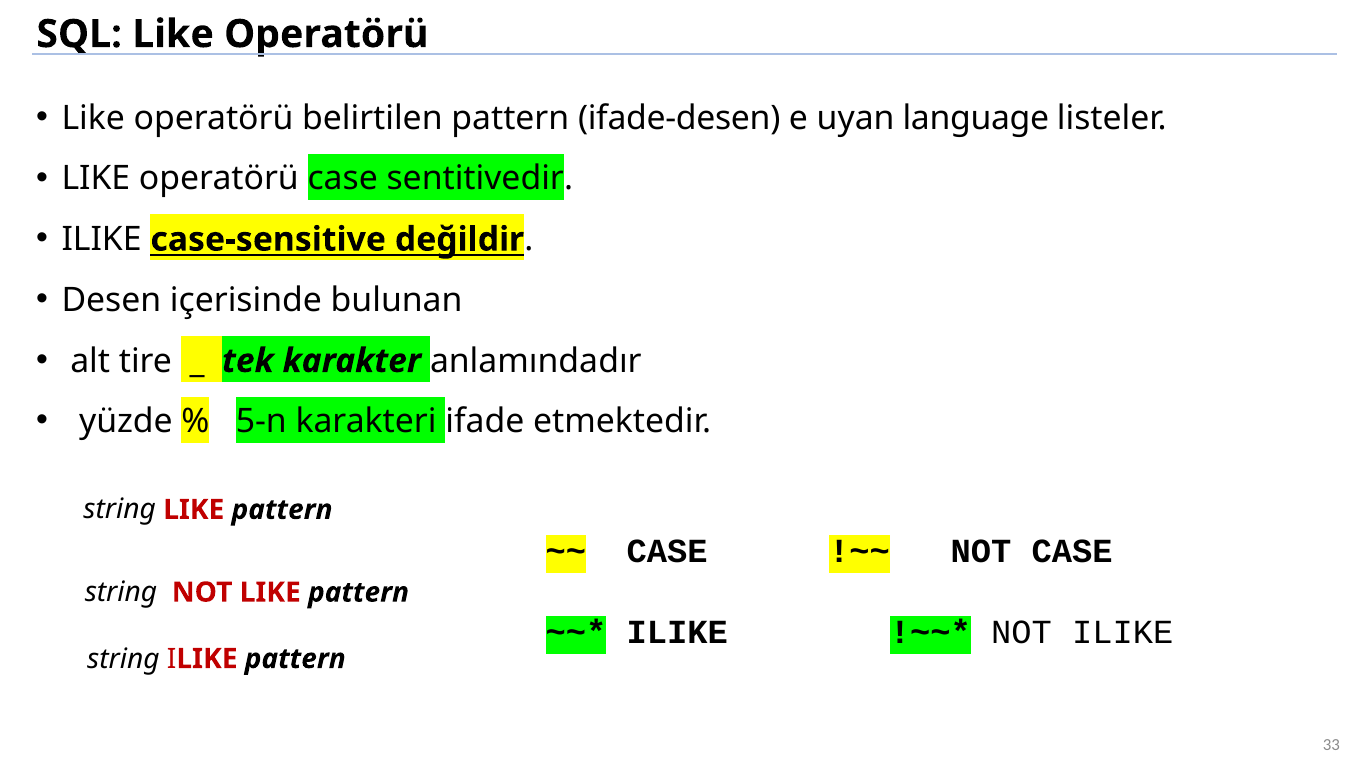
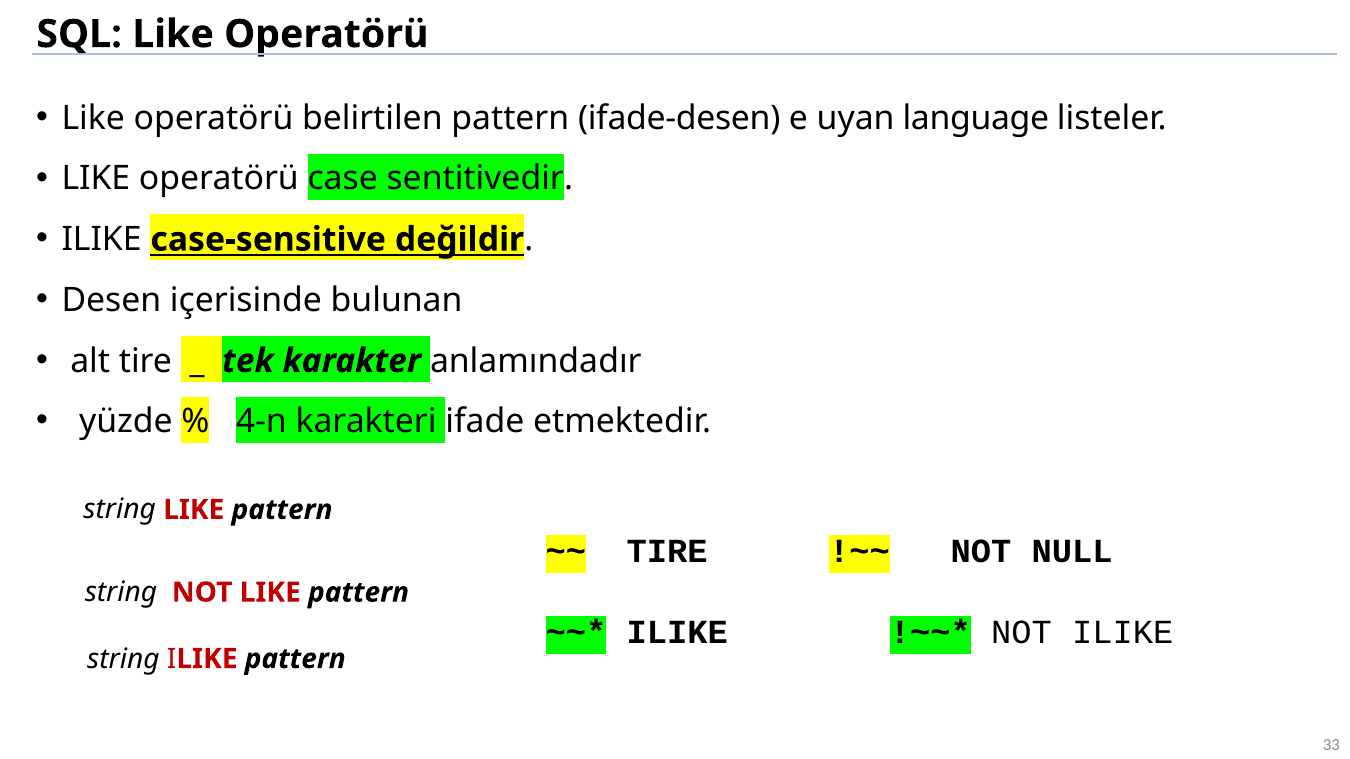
5-n: 5-n -> 4-n
CASE at (667, 552): CASE -> TIRE
NOT CASE: CASE -> NULL
